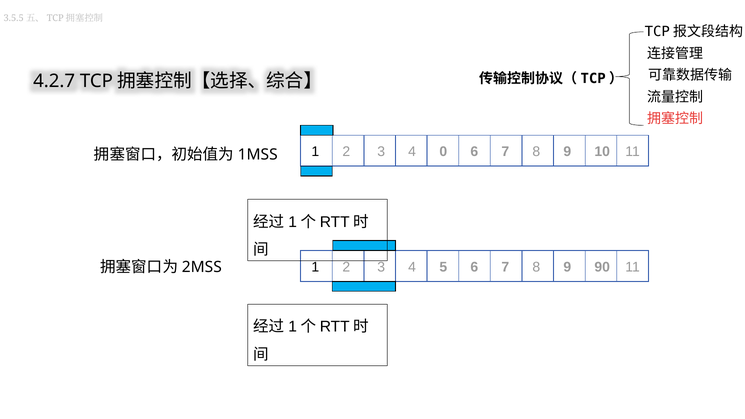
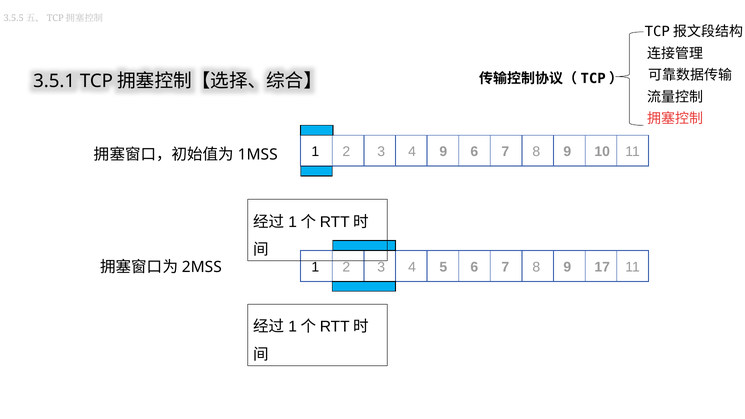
4.2.7: 4.2.7 -> 3.5.1
4 0: 0 -> 9
90: 90 -> 17
